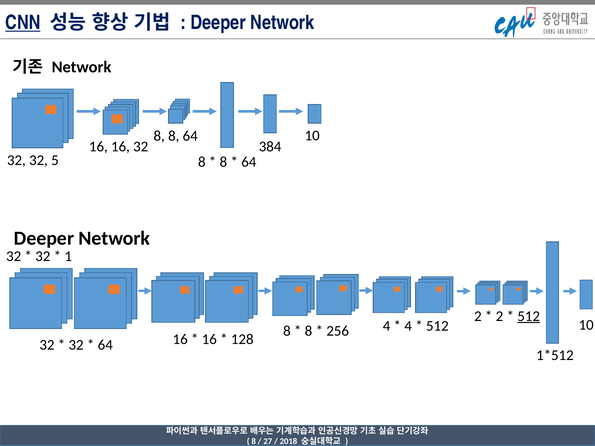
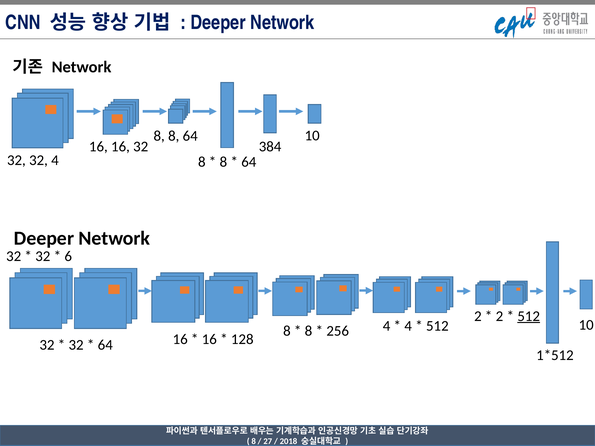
CNN underline: present -> none
32 5: 5 -> 4
1: 1 -> 6
